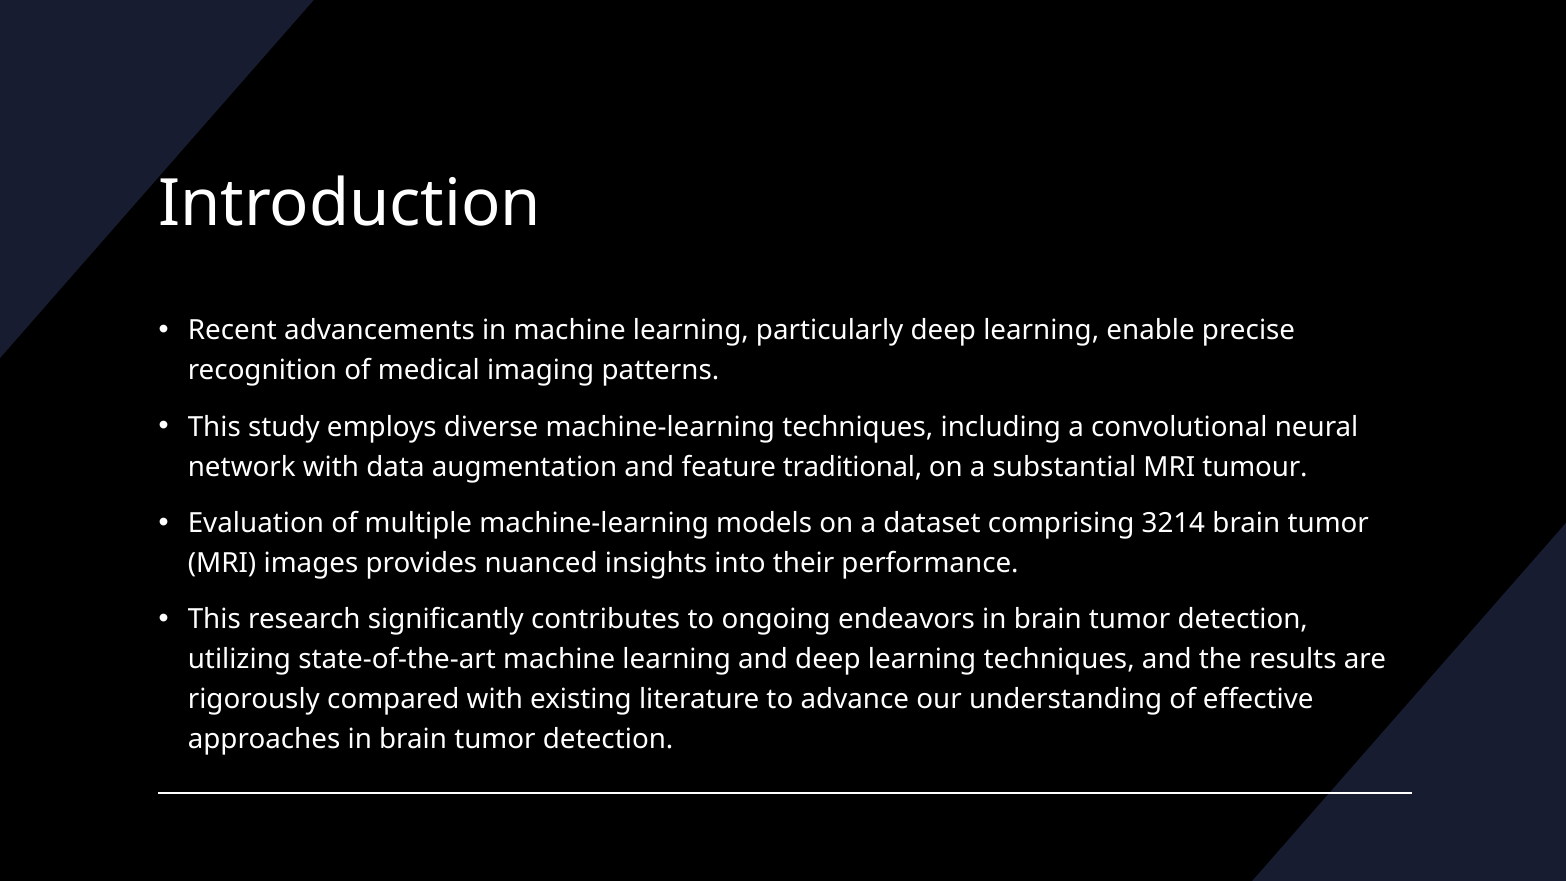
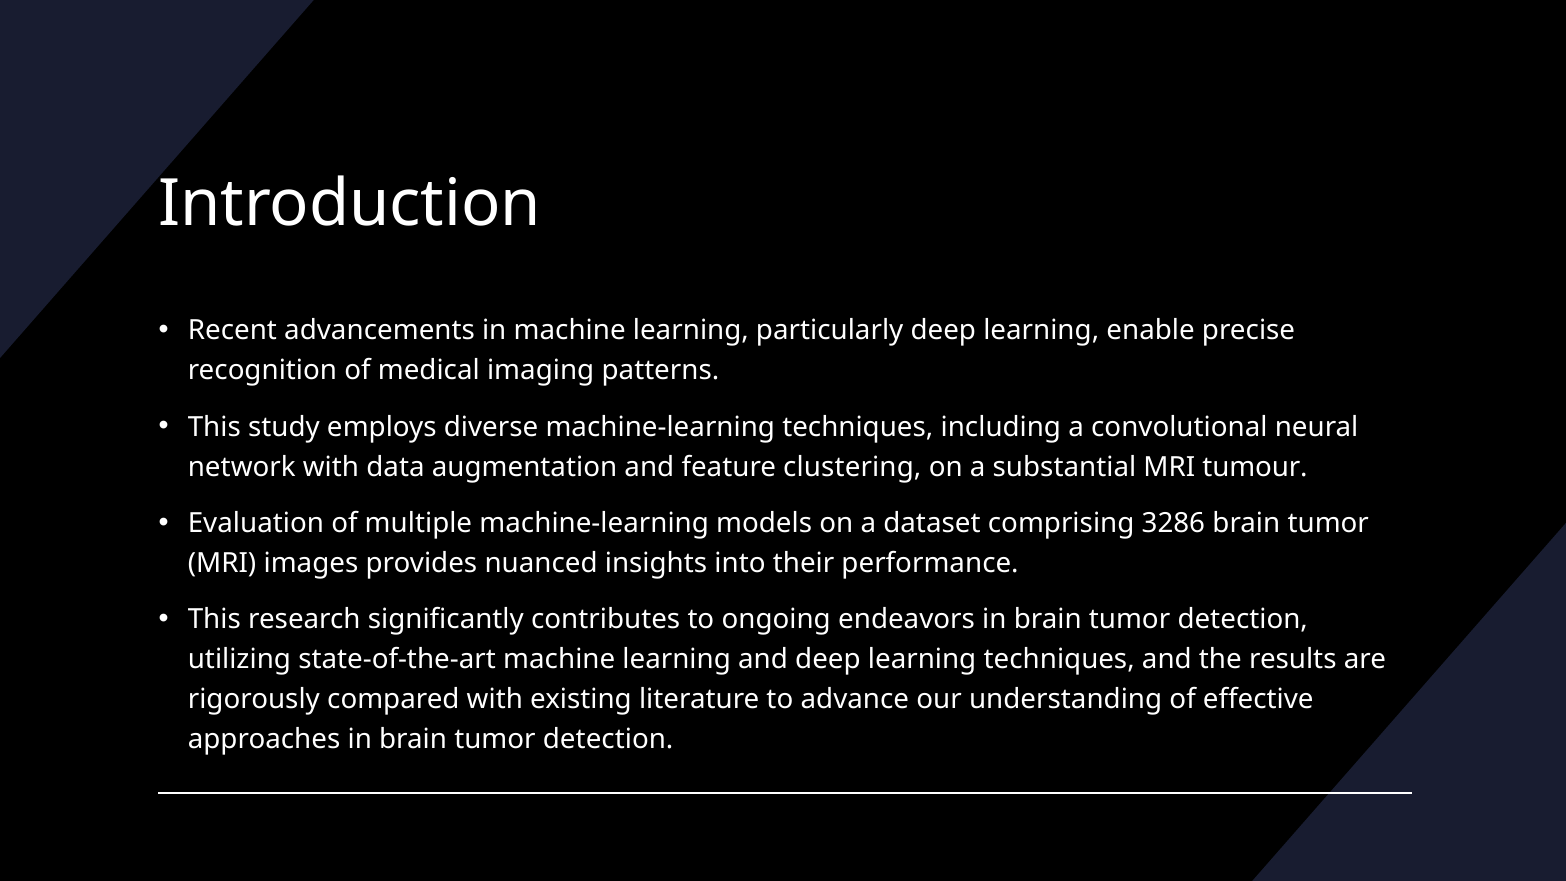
traditional: traditional -> clustering
3214: 3214 -> 3286
